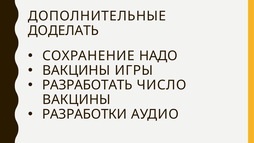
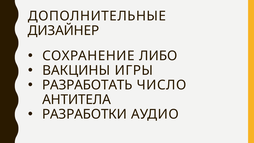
ДОДЕЛАТЬ: ДОДЕЛАТЬ -> ДИЗАЙНЕР
НАДО: НАДО -> ЛИБО
ВАКЦИНЫ at (76, 99): ВАКЦИНЫ -> АНТИТЕЛА
